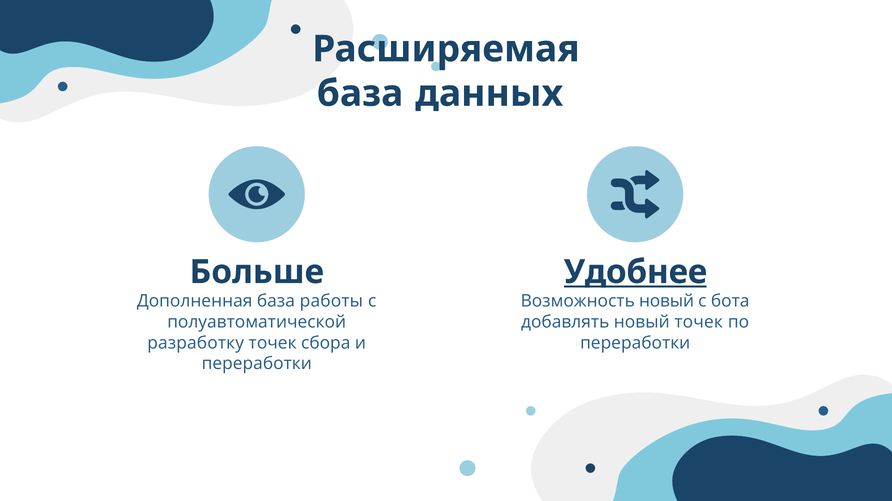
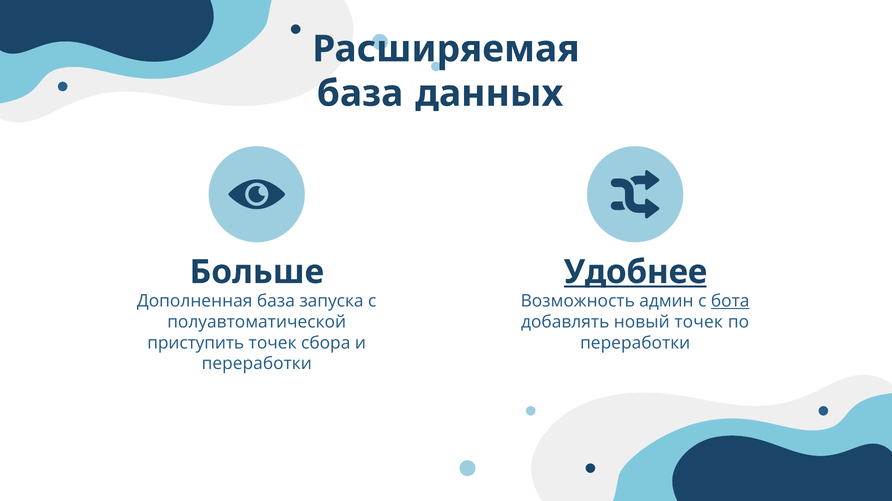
работы: работы -> запуска
Возможность новый: новый -> админ
бота underline: none -> present
разработку: разработку -> приступить
